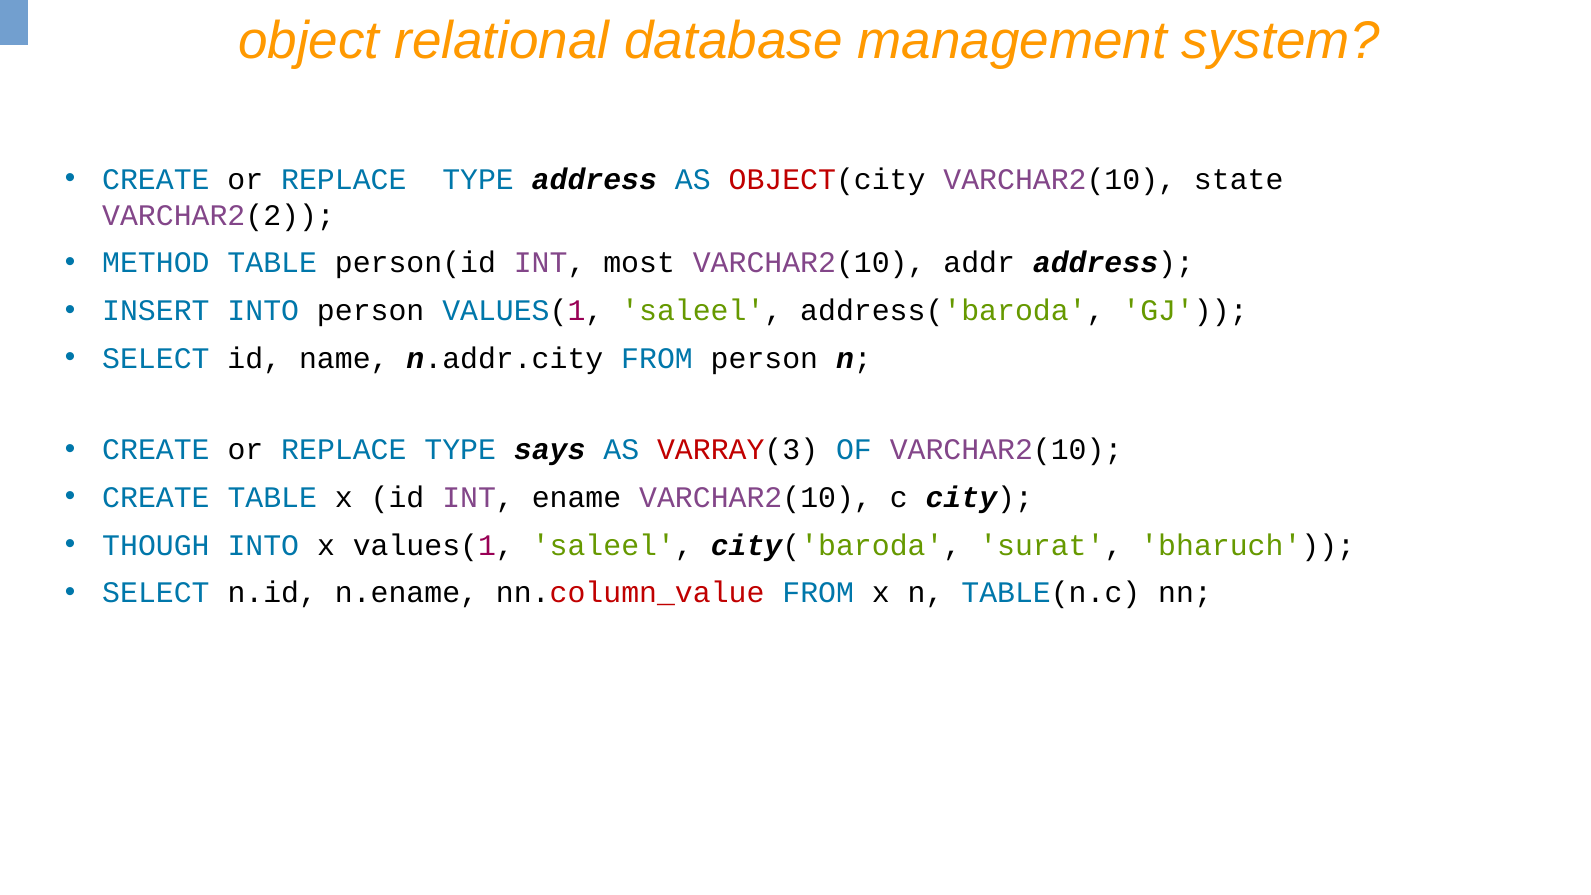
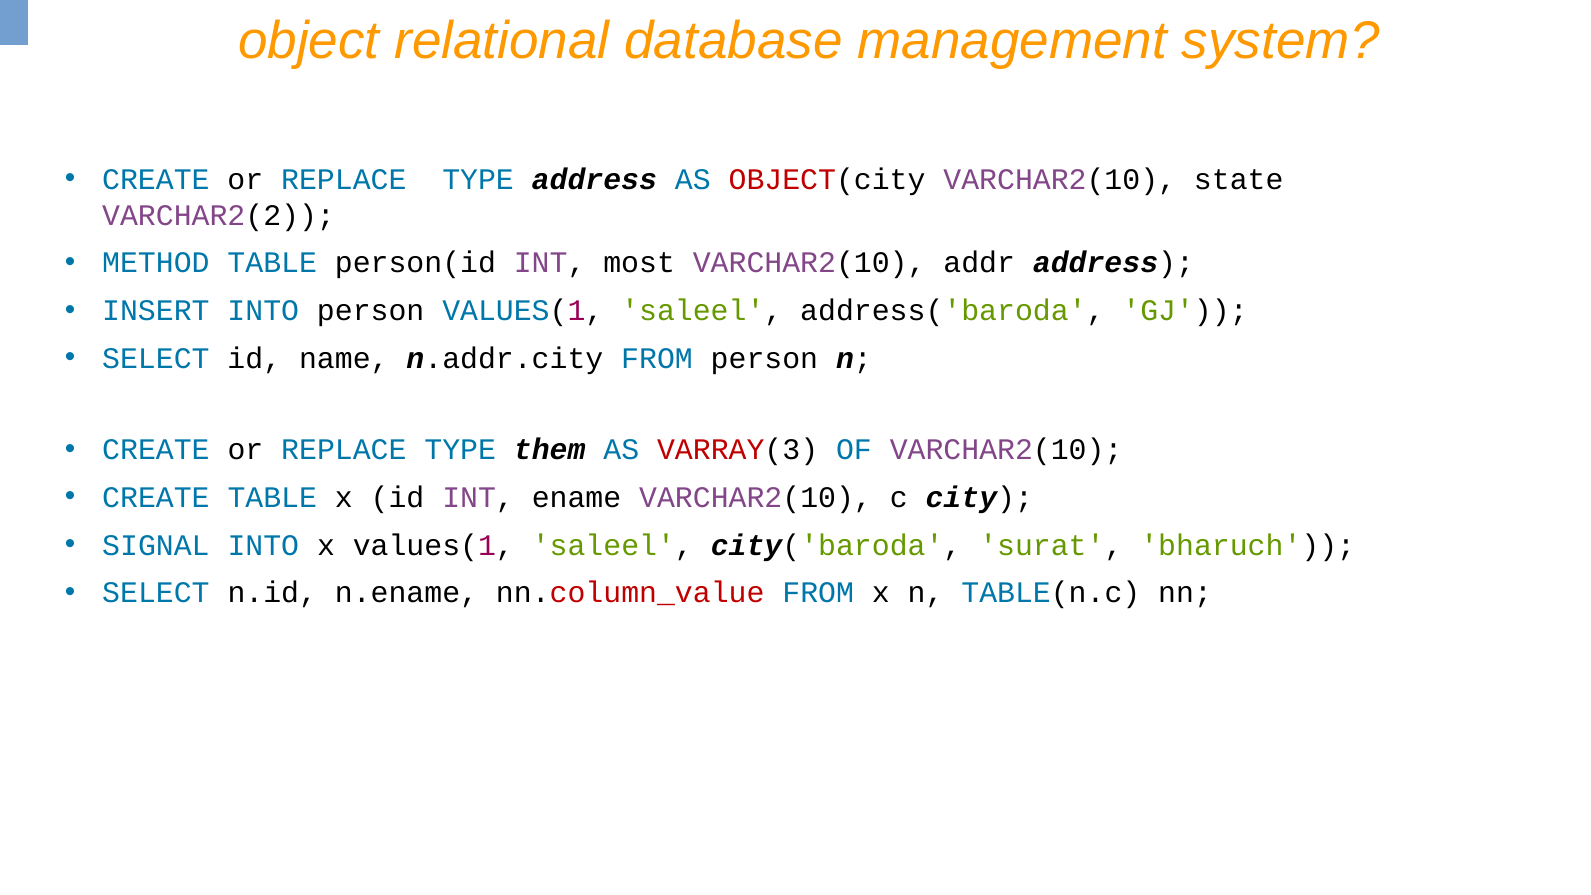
says: says -> them
THOUGH: THOUGH -> SIGNAL
